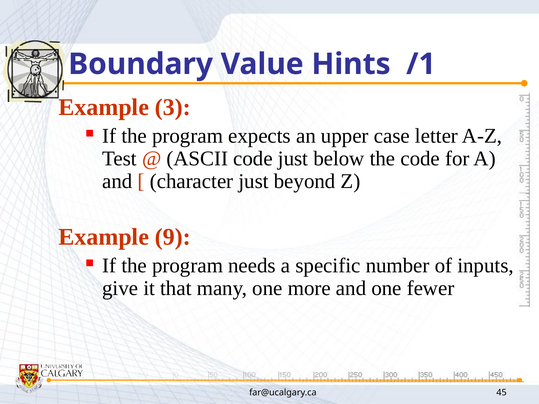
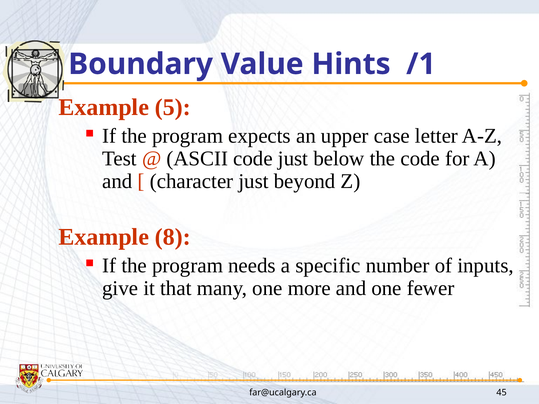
3: 3 -> 5
9: 9 -> 8
